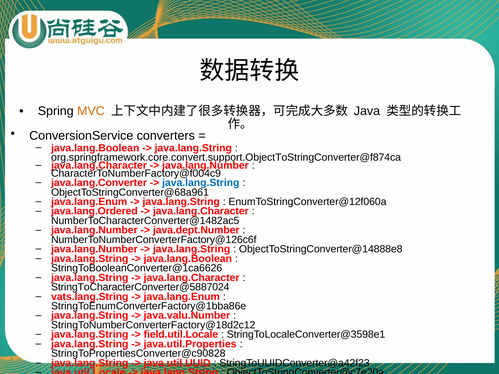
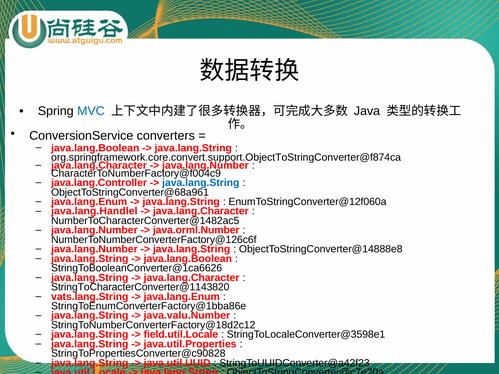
MVC colour: orange -> blue
java.lang.Converter: java.lang.Converter -> java.lang.Controller
java.lang.Ordered: java.lang.Ordered -> java.lang.Handlel
java.dept.Number: java.dept.Number -> java.orml.Number
StringToCharacterConverter@5887024: StringToCharacterConverter@5887024 -> StringToCharacterConverter@1143820
